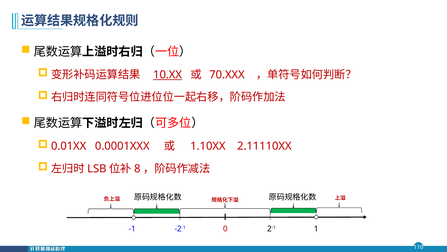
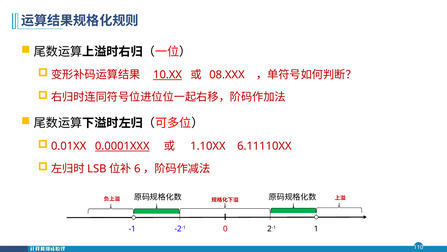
70.XXX: 70.XXX -> 08.XXX
0.0001XXX underline: none -> present
2.11110XX: 2.11110XX -> 6.11110XX
8: 8 -> 6
